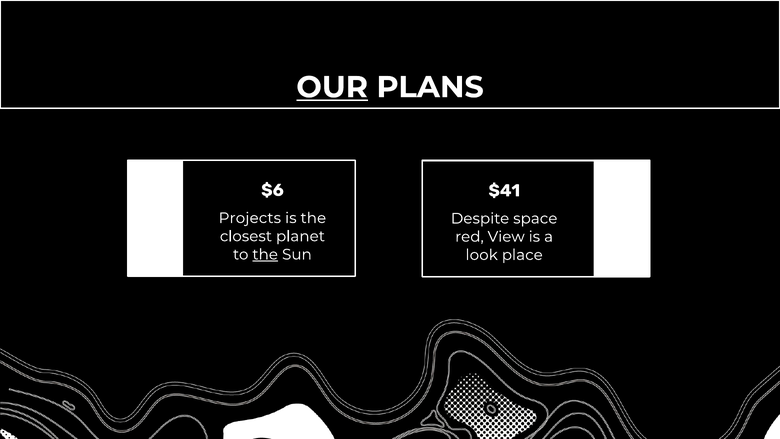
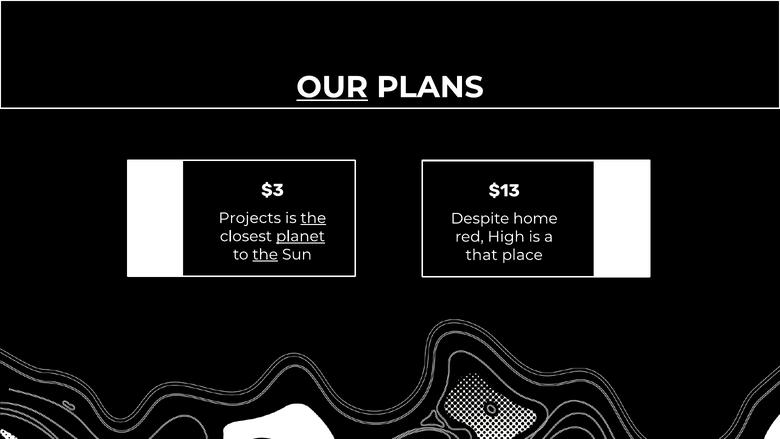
$6: $6 -> $3
$41: $41 -> $13
the at (313, 218) underline: none -> present
space: space -> home
planet underline: none -> present
View: View -> High
look: look -> that
